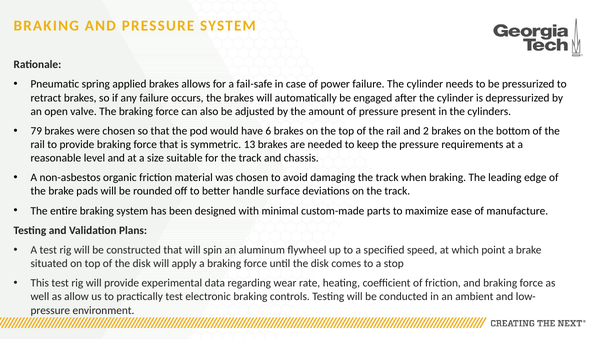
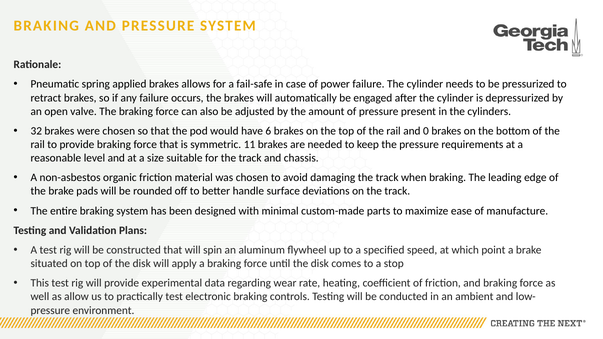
79: 79 -> 32
2: 2 -> 0
13: 13 -> 11
